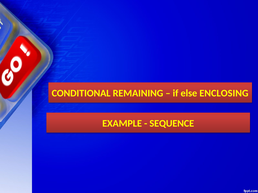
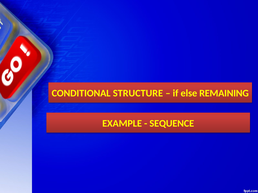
REMAINING: REMAINING -> STRUCTURE
ENCLOSING: ENCLOSING -> REMAINING
